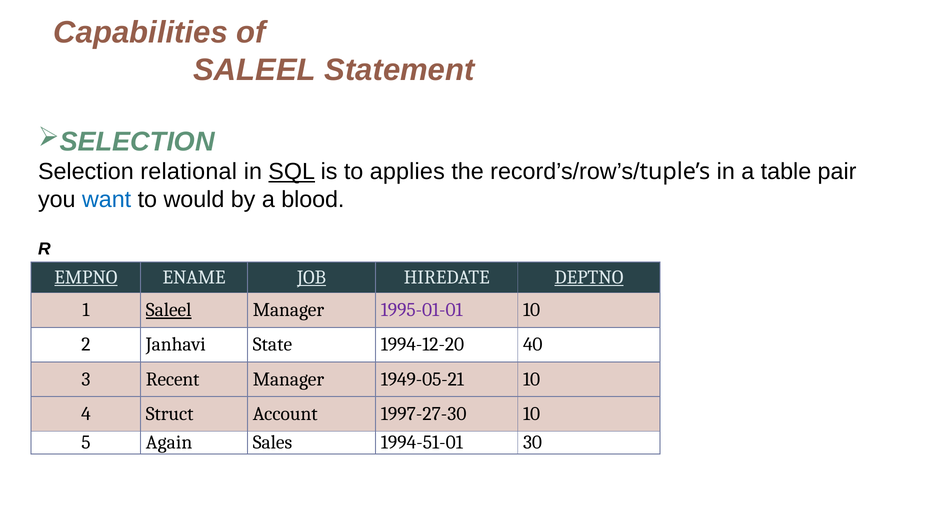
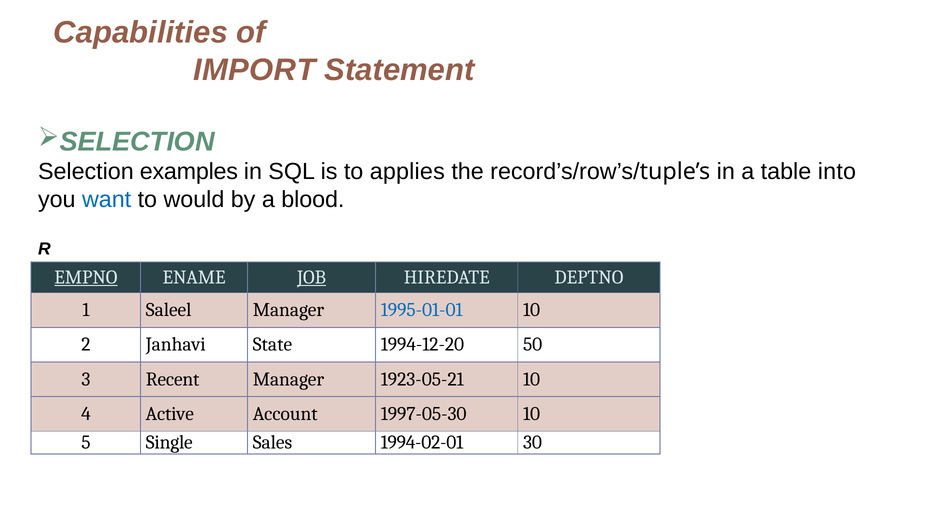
SALEEL at (255, 70): SALEEL -> IMPORT
relational: relational -> examples
SQL underline: present -> none
pair: pair -> into
DEPTNO underline: present -> none
Saleel at (169, 310) underline: present -> none
1995-01-01 colour: purple -> blue
40: 40 -> 50
1949-05-21: 1949-05-21 -> 1923-05-21
Struct: Struct -> Active
1997-27-30: 1997-27-30 -> 1997-05-30
Again: Again -> Single
1994-51-01: 1994-51-01 -> 1994-02-01
